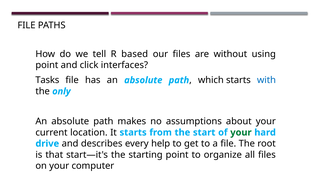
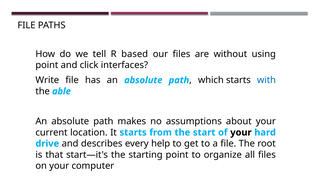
Tasks: Tasks -> Write
only: only -> able
your at (241, 133) colour: green -> black
